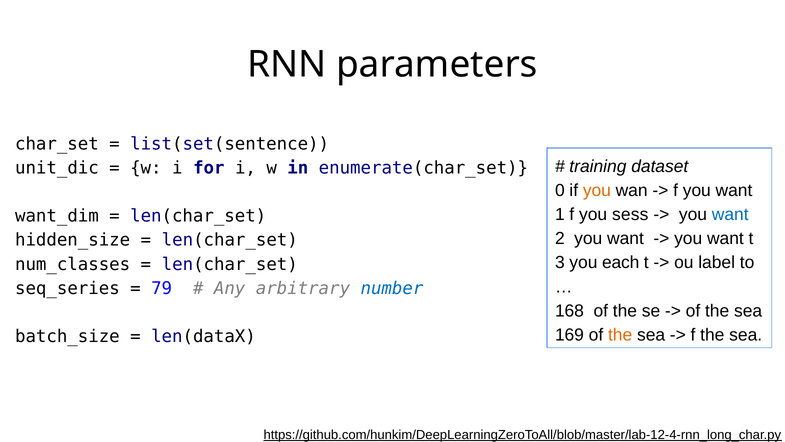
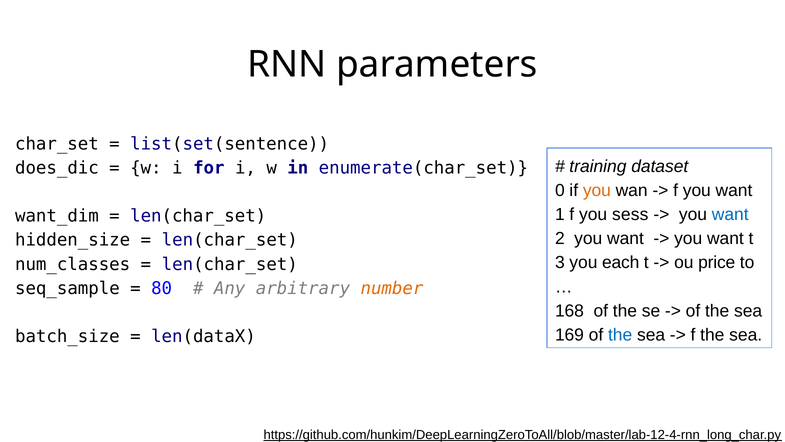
unit_dic: unit_dic -> does_dic
label: label -> price
seq_series: seq_series -> seq_sample
79: 79 -> 80
number colour: blue -> orange
the at (620, 335) colour: orange -> blue
